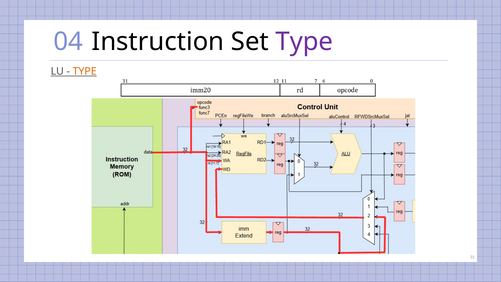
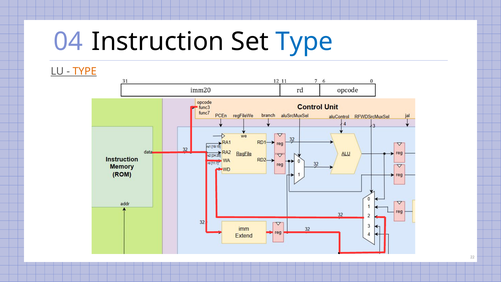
Type at (304, 42) colour: purple -> blue
